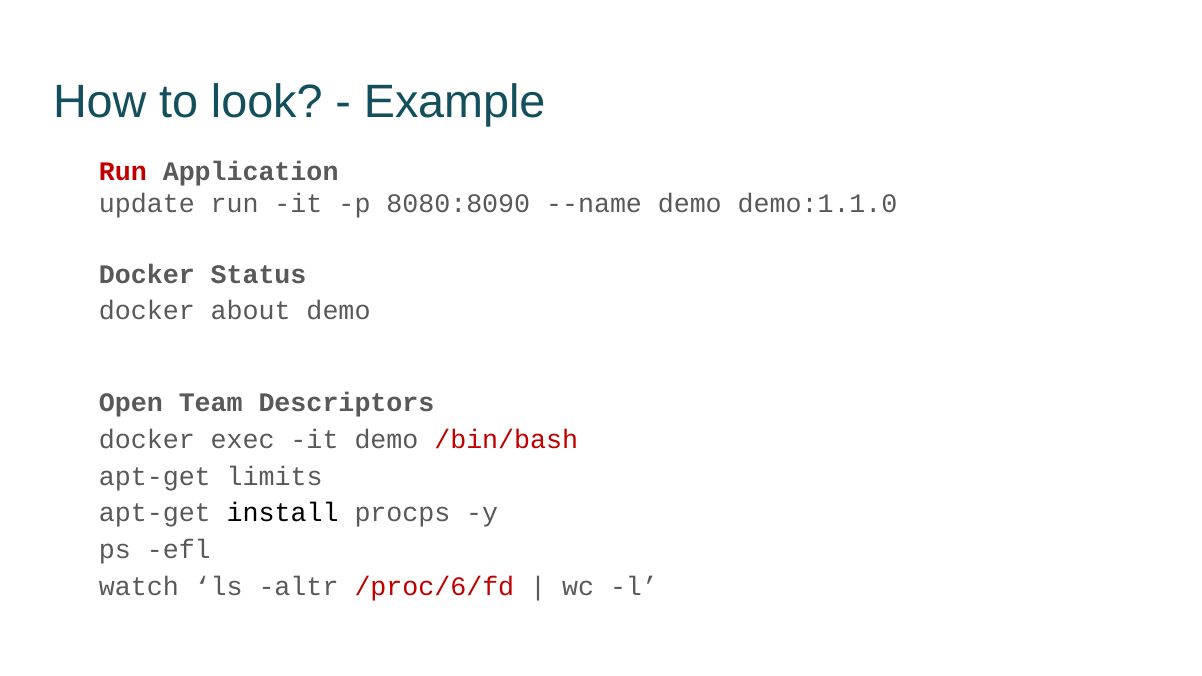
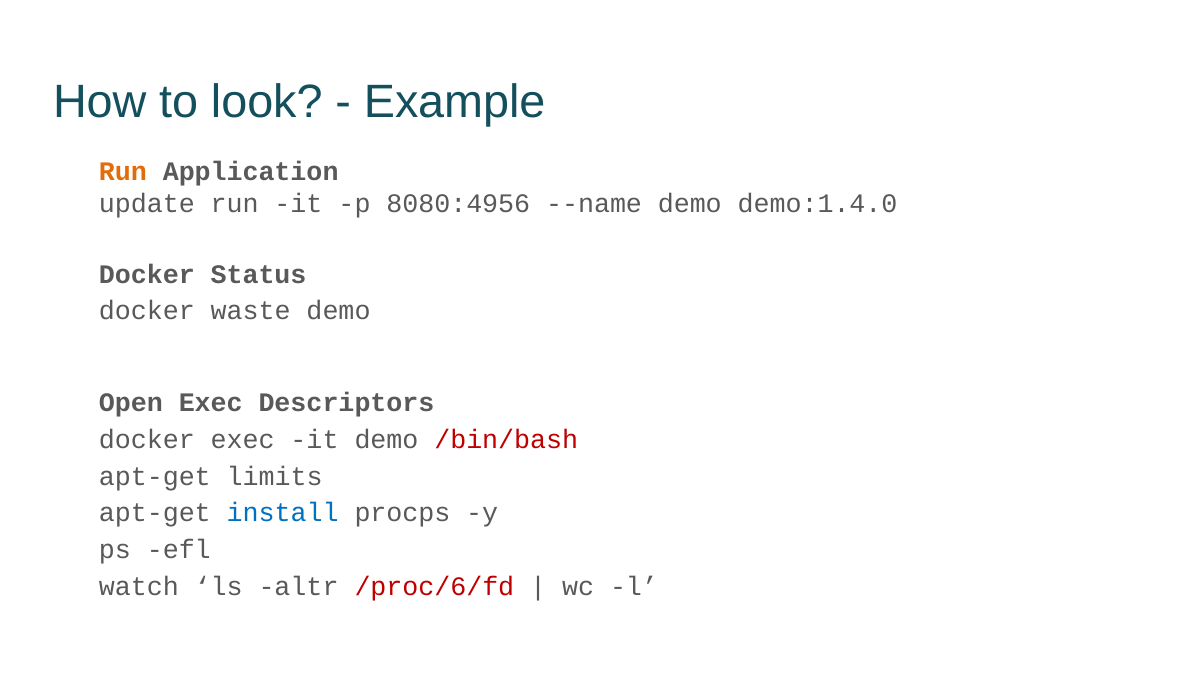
Run at (123, 172) colour: red -> orange
8080:8090: 8080:8090 -> 8080:4956
demo:1.1.0: demo:1.1.0 -> demo:1.4.0
about: about -> waste
Open Team: Team -> Exec
install colour: black -> blue
